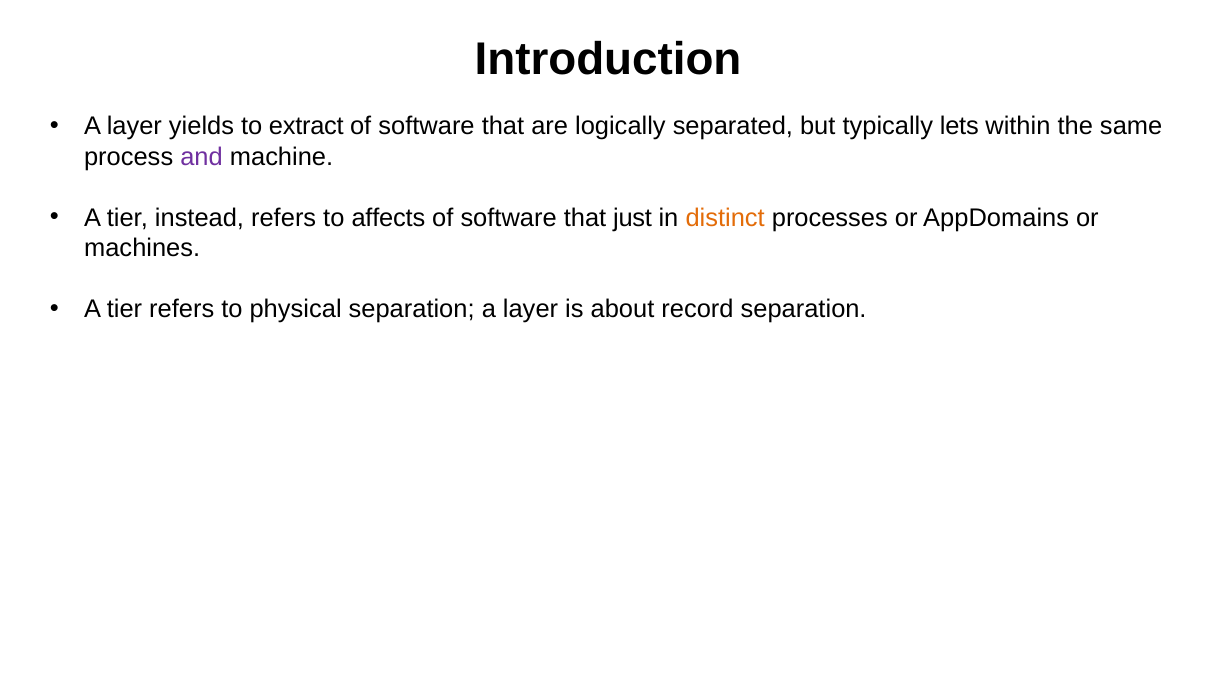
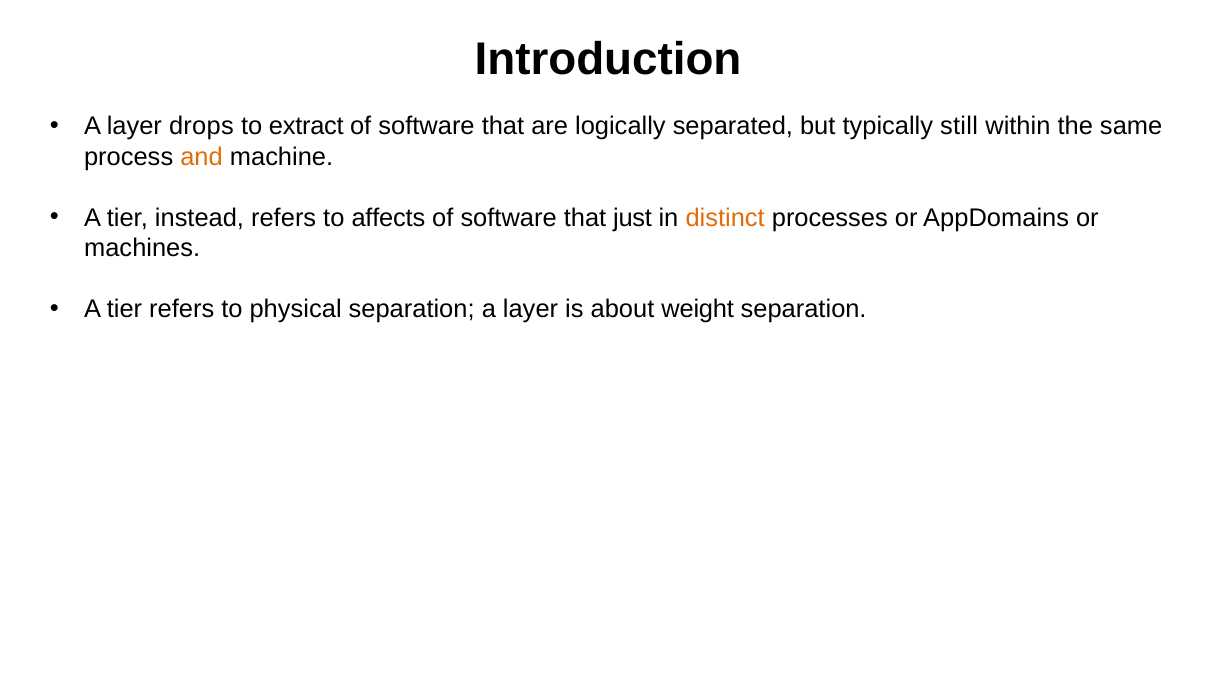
yields: yields -> drops
lets: lets -> still
and colour: purple -> orange
record: record -> weight
